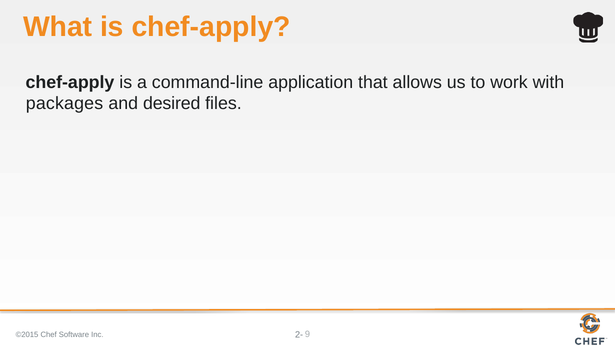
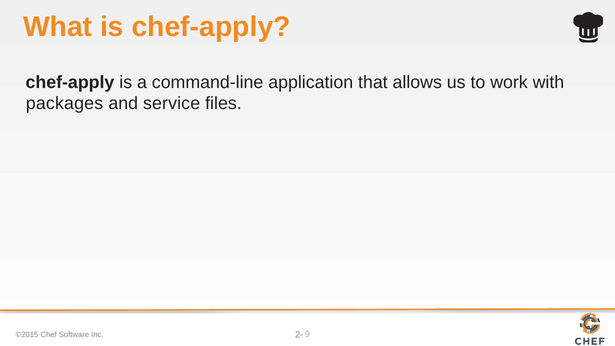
desired: desired -> service
